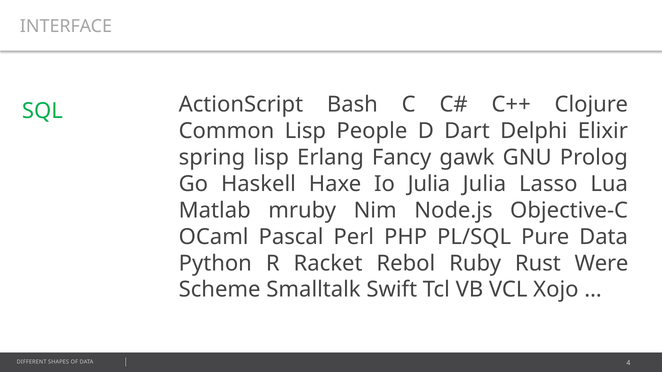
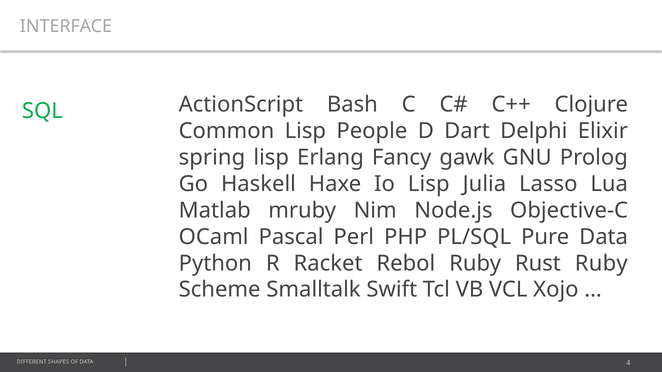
Io Julia: Julia -> Lisp
Rust Were: Were -> Ruby
